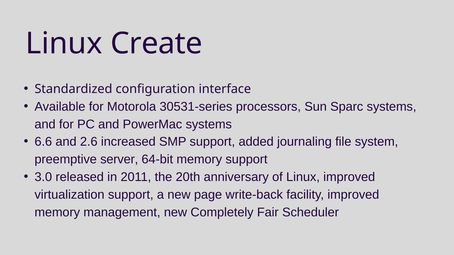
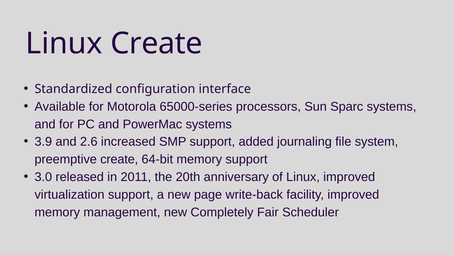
30531-series: 30531-series -> 65000-series
6.6: 6.6 -> 3.9
preemptive server: server -> create
